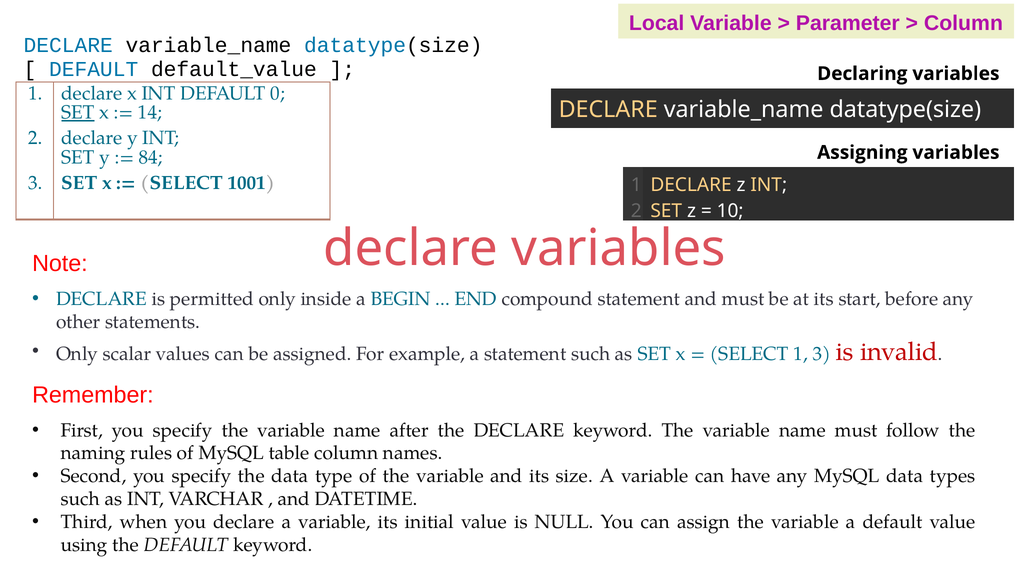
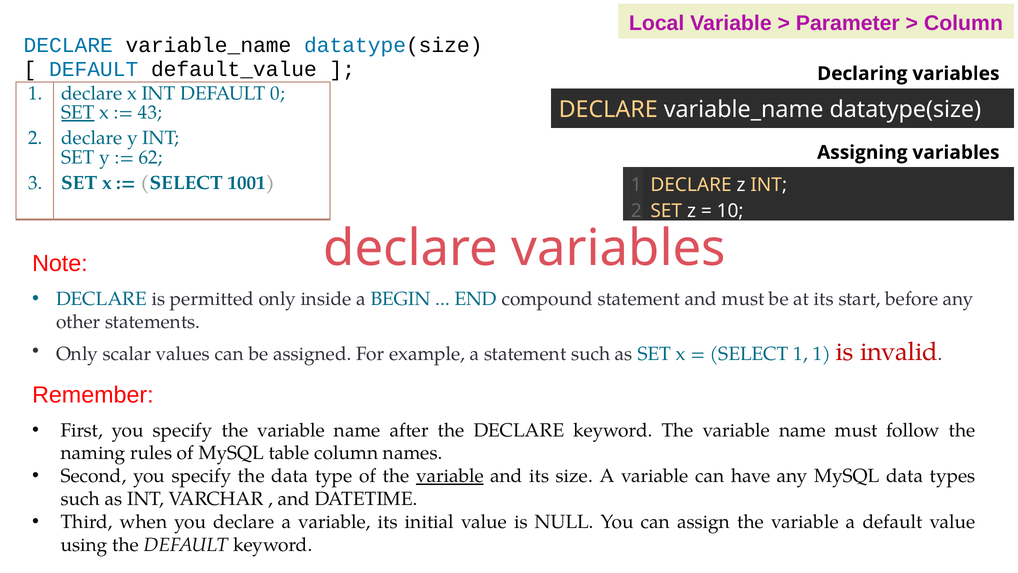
14: 14 -> 43
84: 84 -> 62
1 3: 3 -> 1
variable at (450, 476) underline: none -> present
